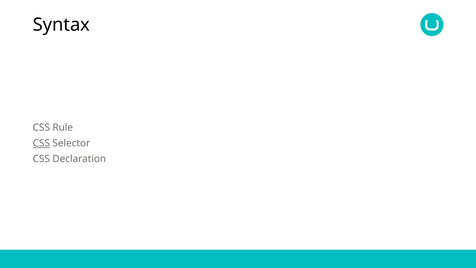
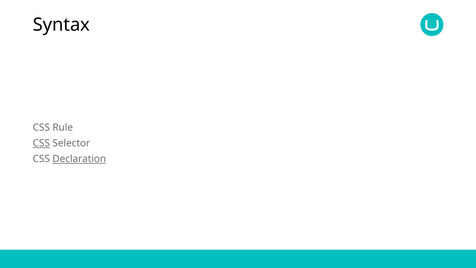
Declaration underline: none -> present
